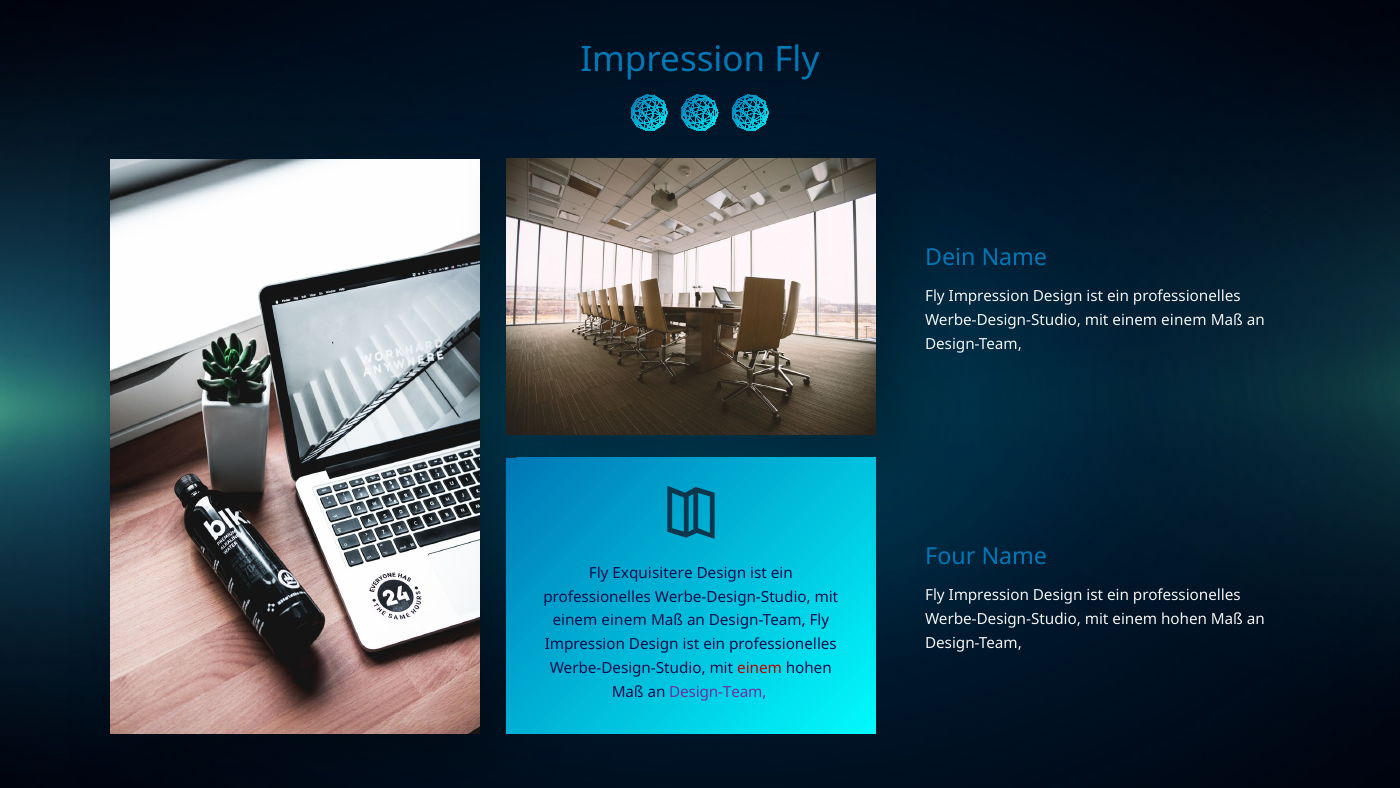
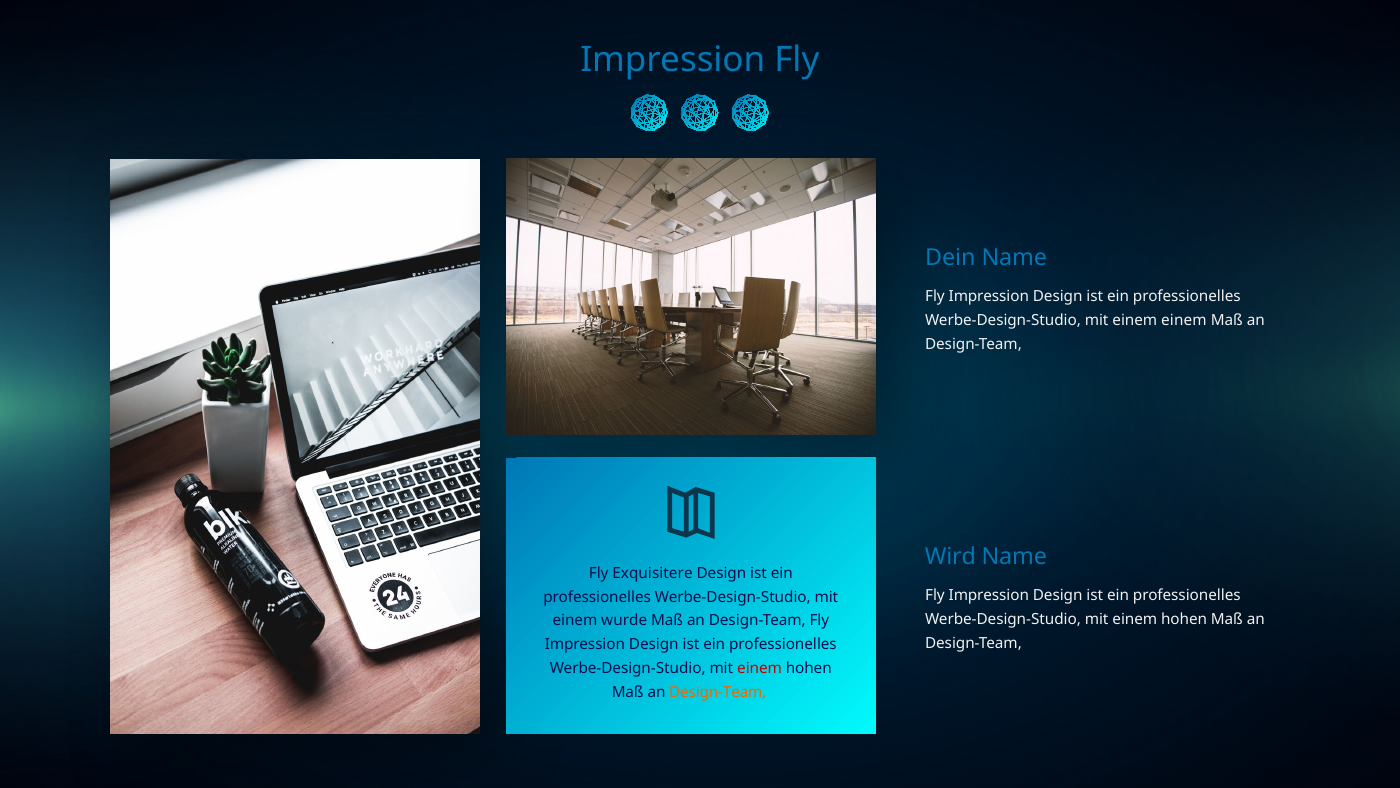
Four: Four -> Wird
einem at (624, 620): einem -> wurde
Design-Team at (718, 692) colour: purple -> orange
